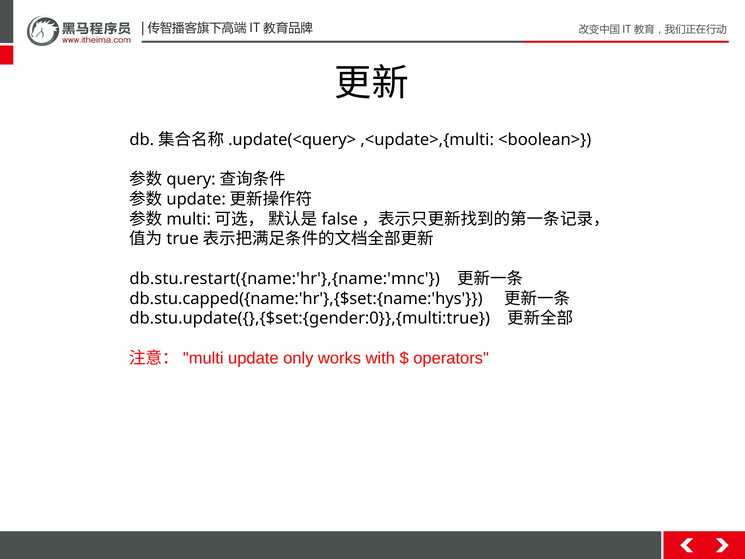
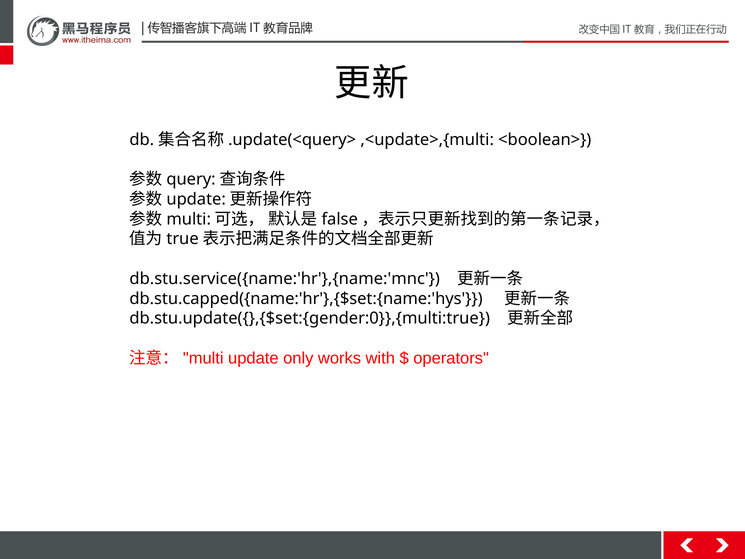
db.stu.restart({name:'hr'},{name:'mnc: db.stu.restart({name:'hr'},{name:'mnc -> db.stu.service({name:'hr'},{name:'mnc
